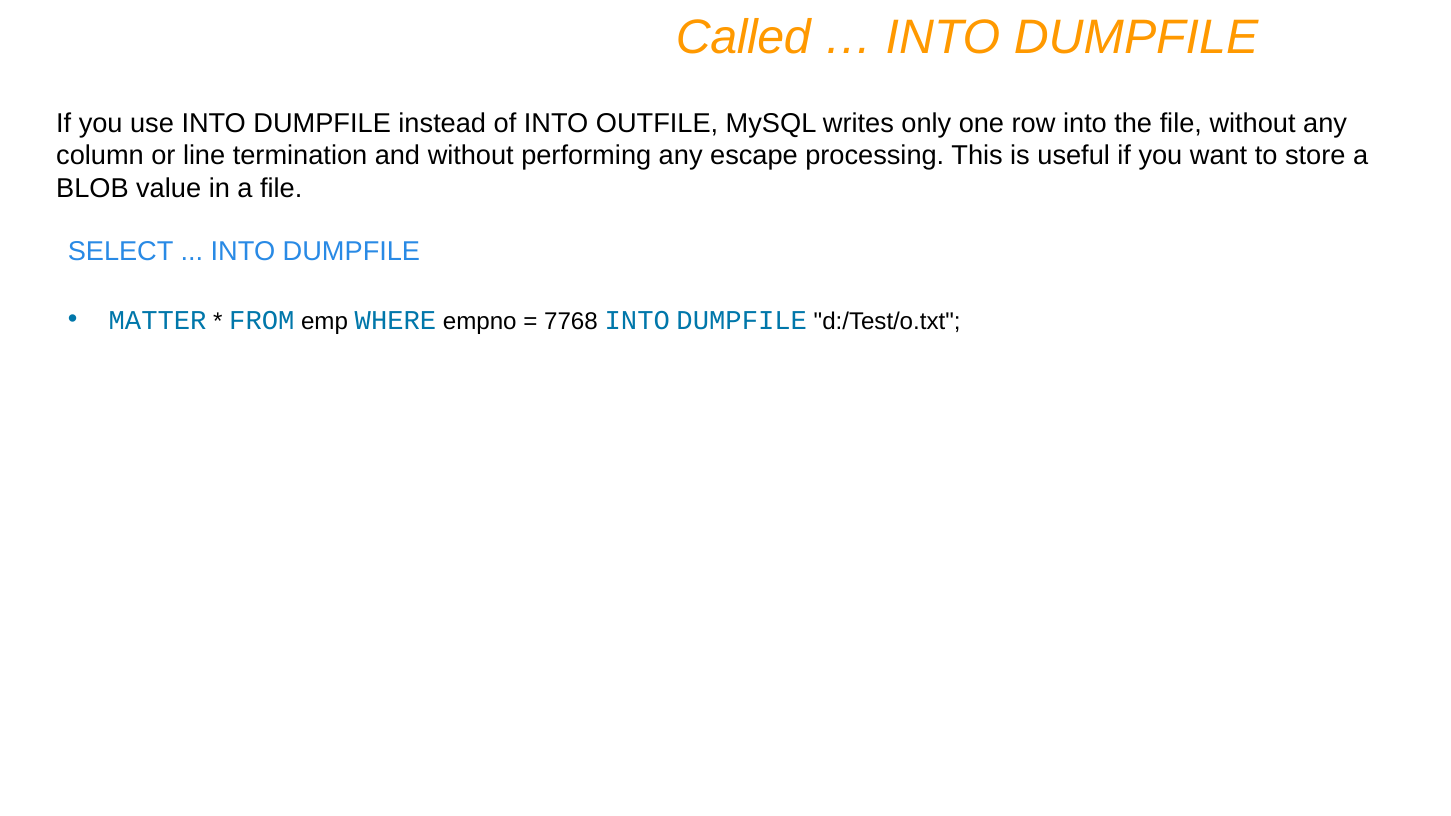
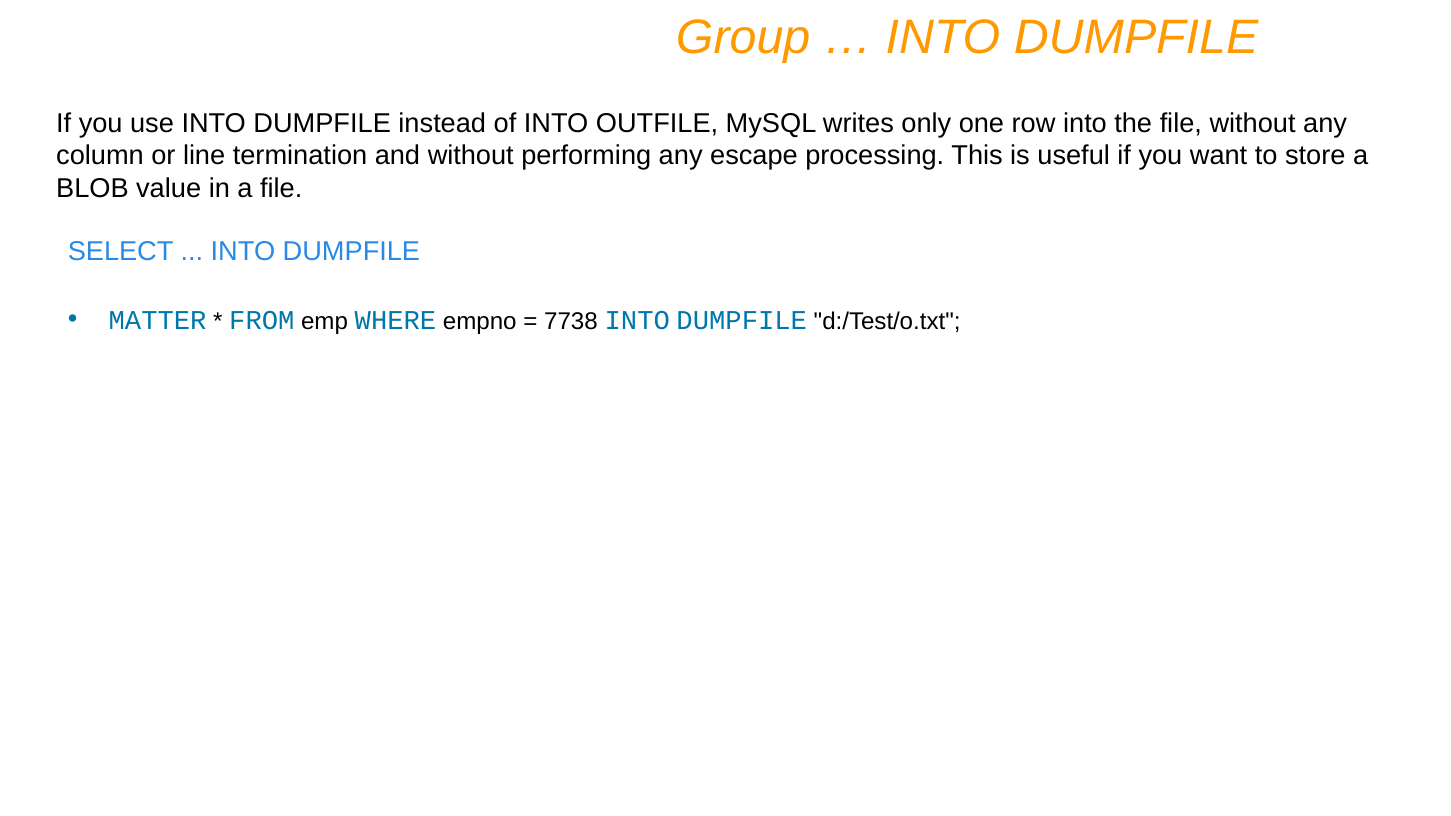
Called: Called -> Group
7768: 7768 -> 7738
